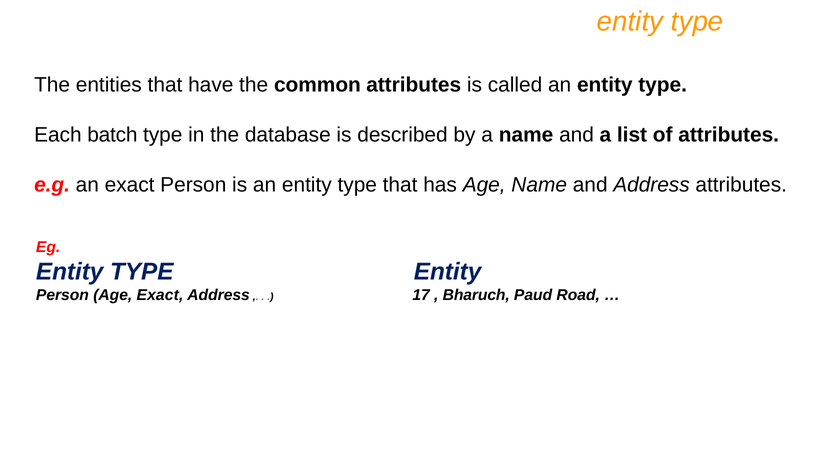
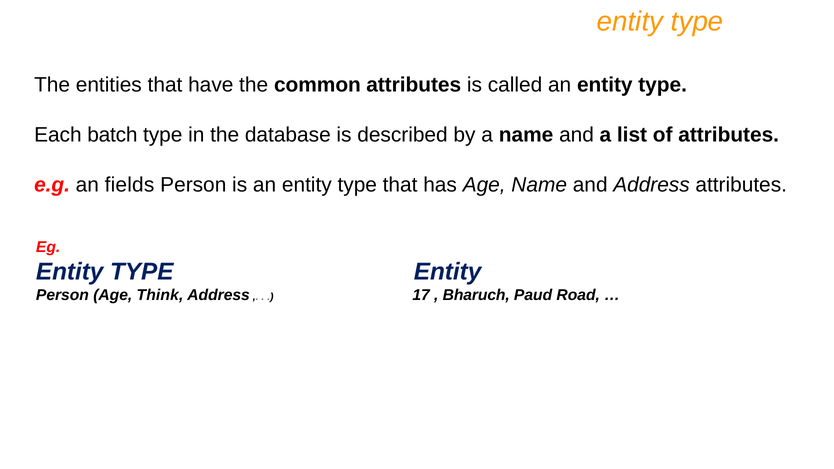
an exact: exact -> fields
Age Exact: Exact -> Think
